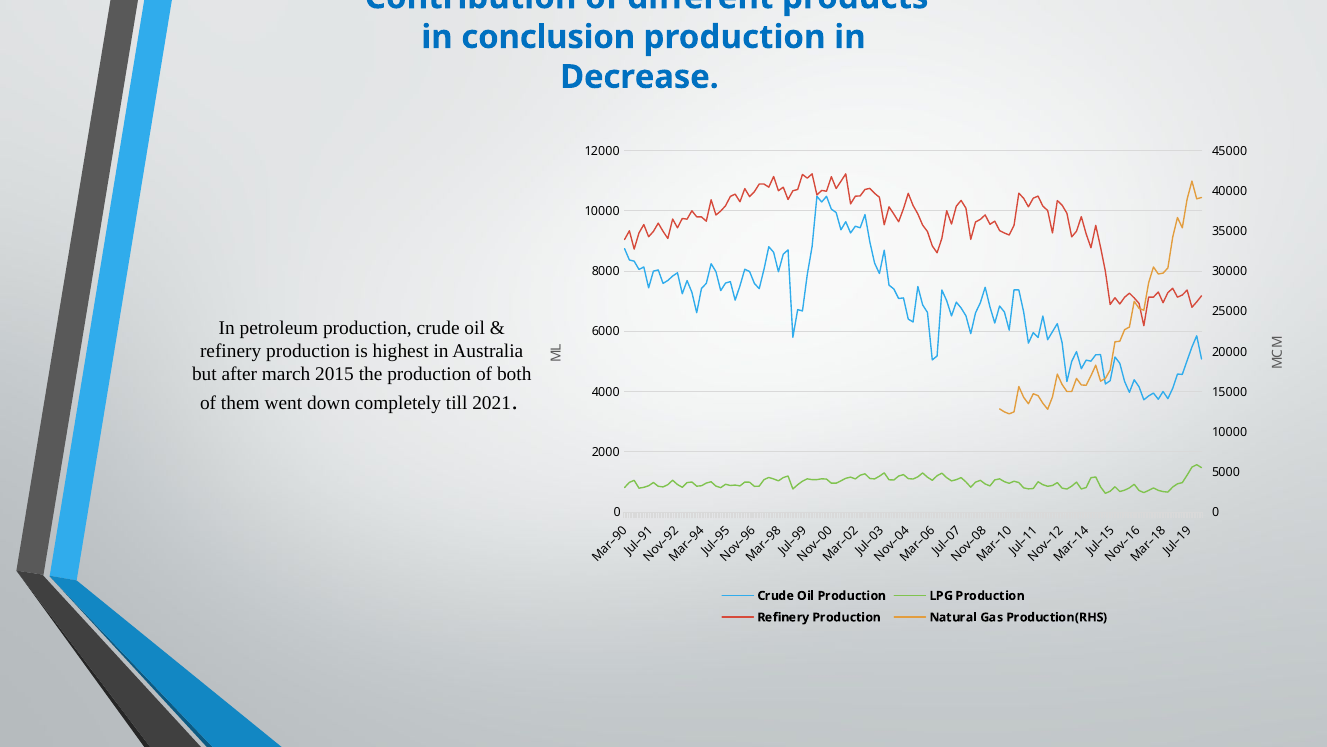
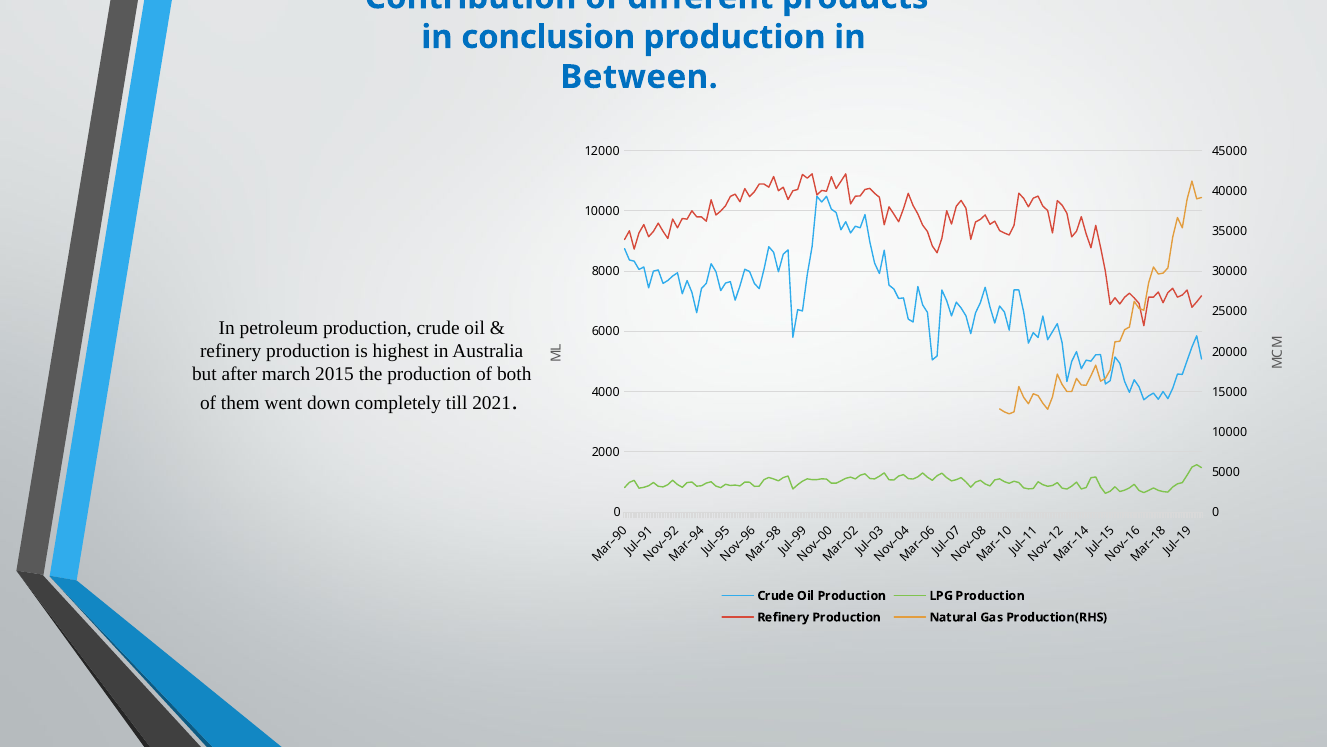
Decrease: Decrease -> Between
